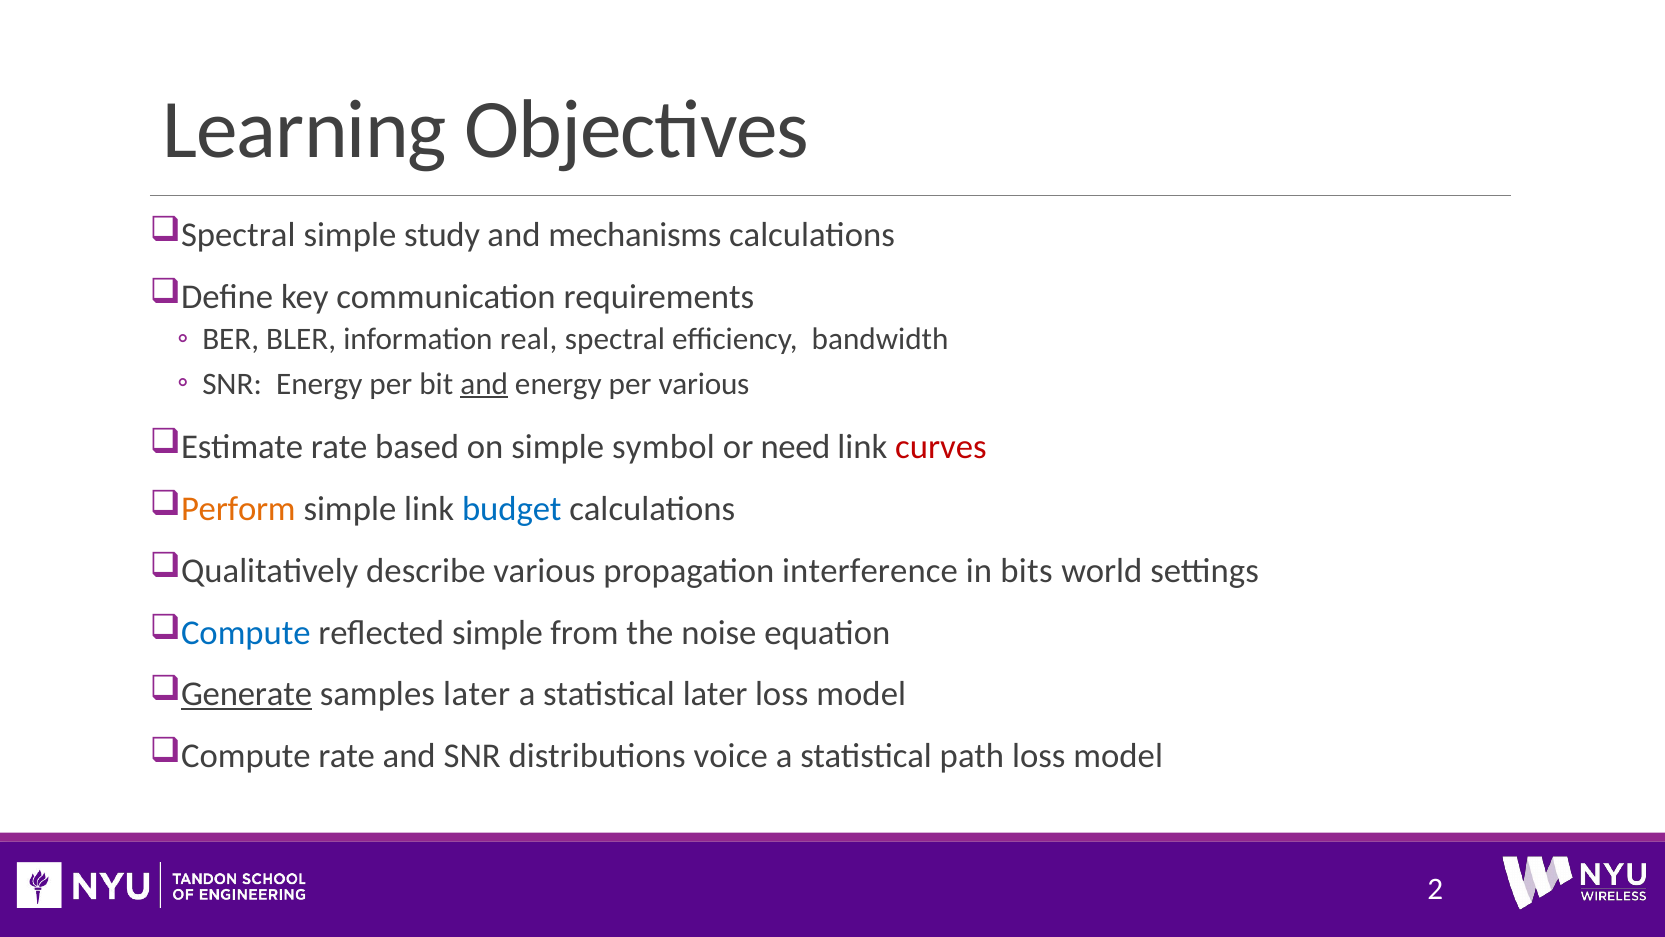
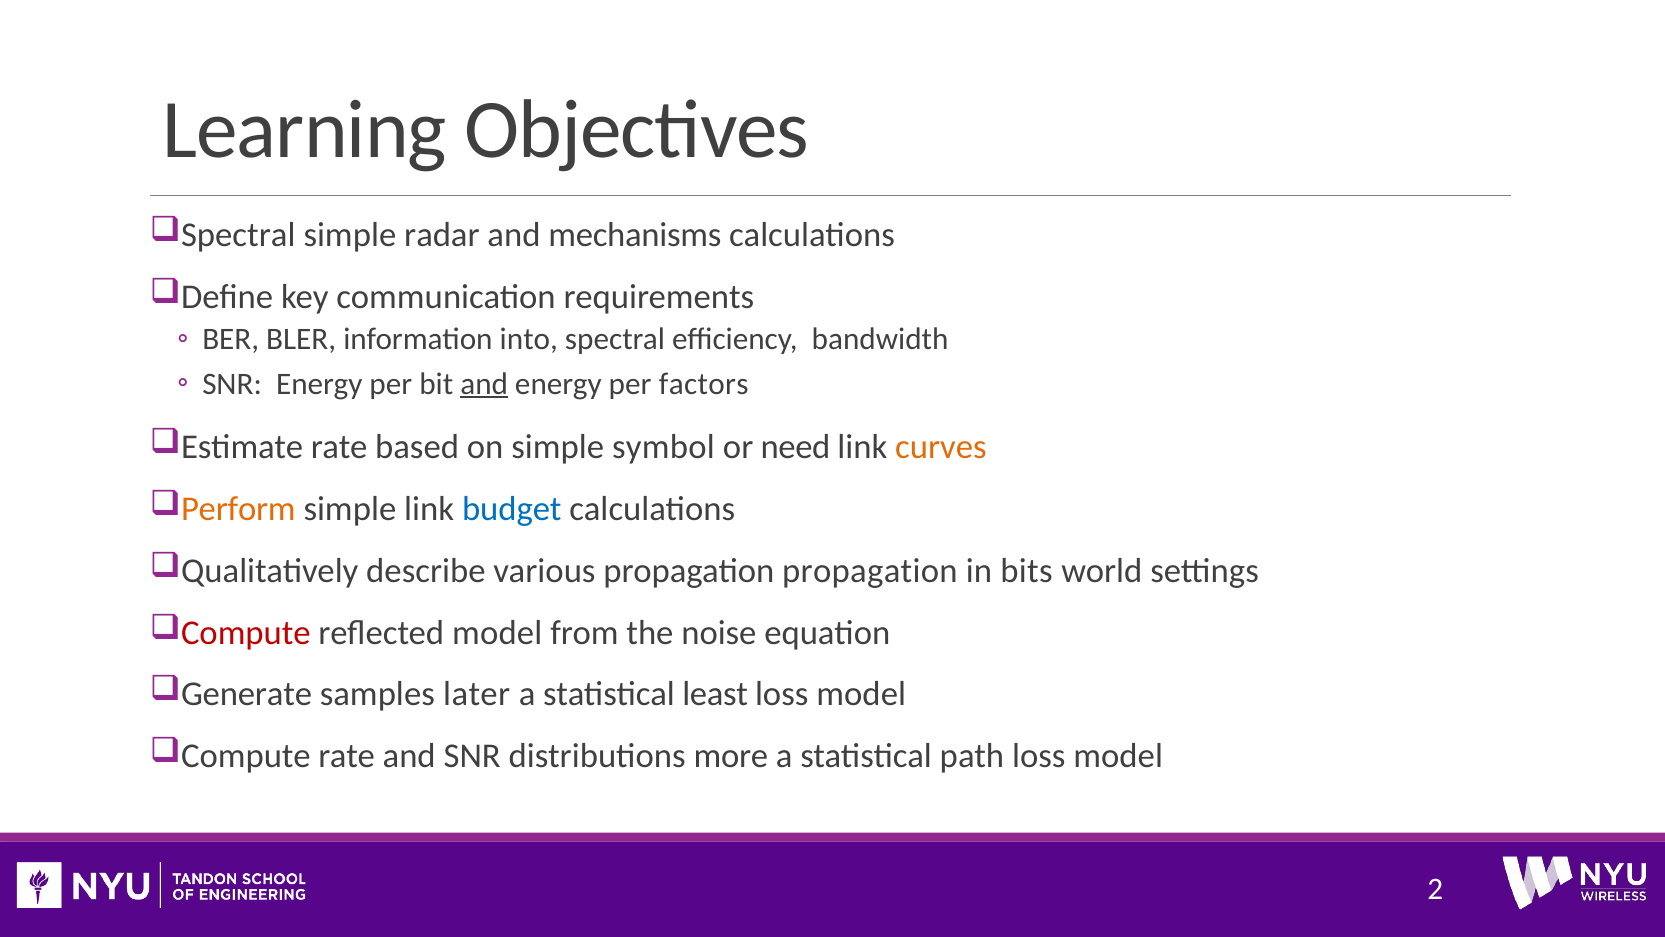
study: study -> radar
real: real -> into
per various: various -> factors
curves colour: red -> orange
propagation interference: interference -> propagation
Compute at (246, 632) colour: blue -> red
reflected simple: simple -> model
Generate underline: present -> none
statistical later: later -> least
voice: voice -> more
